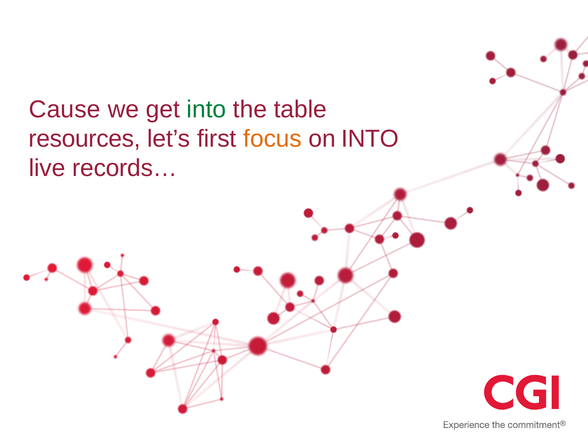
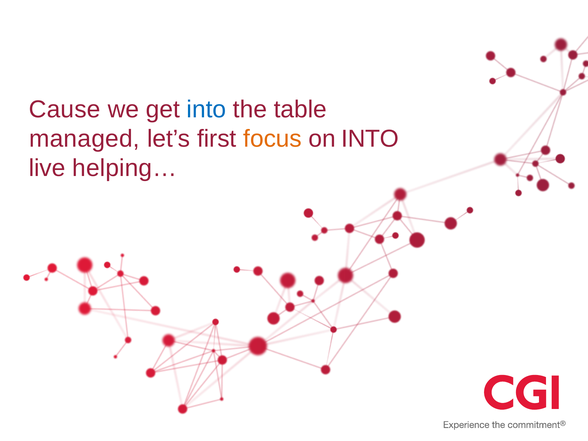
into at (206, 109) colour: green -> blue
resources: resources -> managed
records…: records… -> helping…
